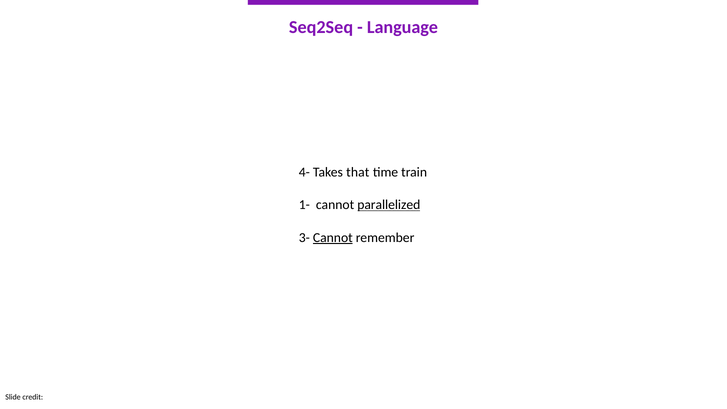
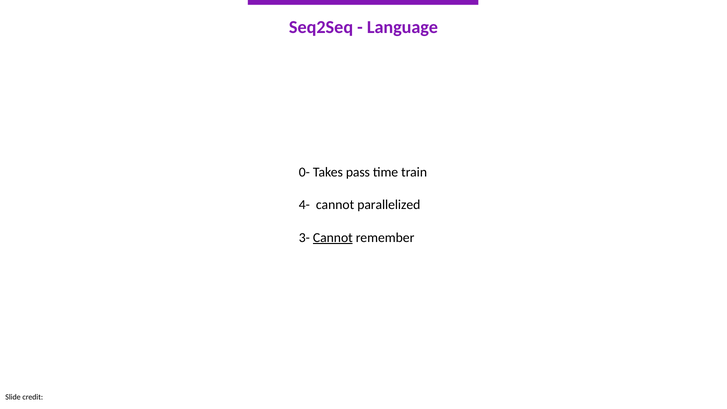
4-: 4- -> 0-
that: that -> pass
1-: 1- -> 4-
parallelized underline: present -> none
